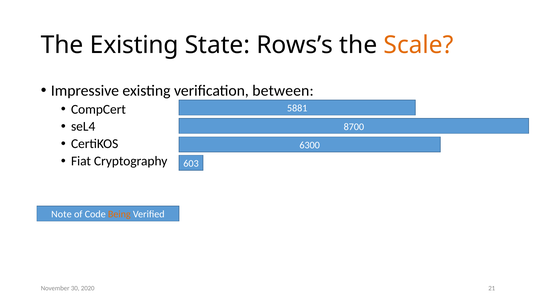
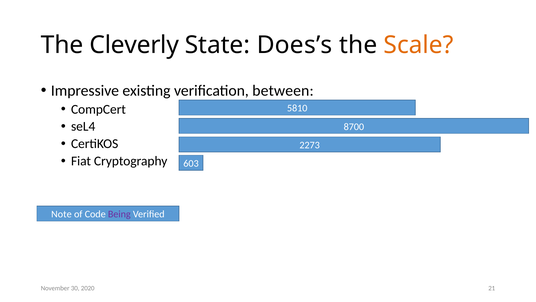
The Existing: Existing -> Cleverly
Rows’s: Rows’s -> Does’s
5881: 5881 -> 5810
6300: 6300 -> 2273
Being colour: orange -> purple
